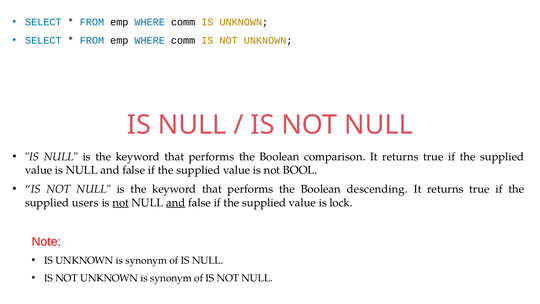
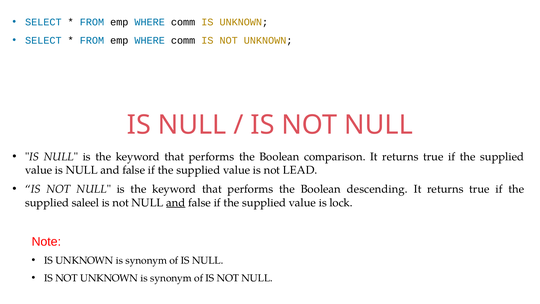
BOOL: BOOL -> LEAD
users: users -> saleel
not at (121, 202) underline: present -> none
